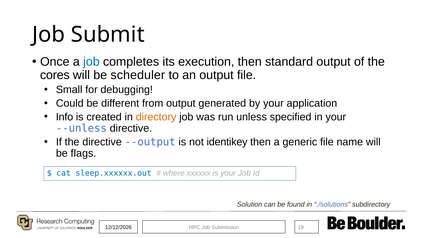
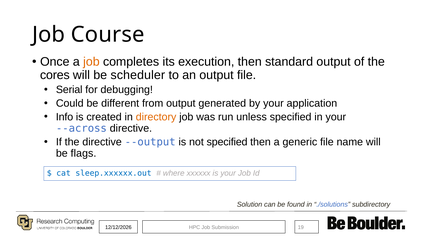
Submit: Submit -> Course
job at (91, 62) colour: blue -> orange
Small: Small -> Serial
--unless: --unless -> --across
not identikey: identikey -> specified
